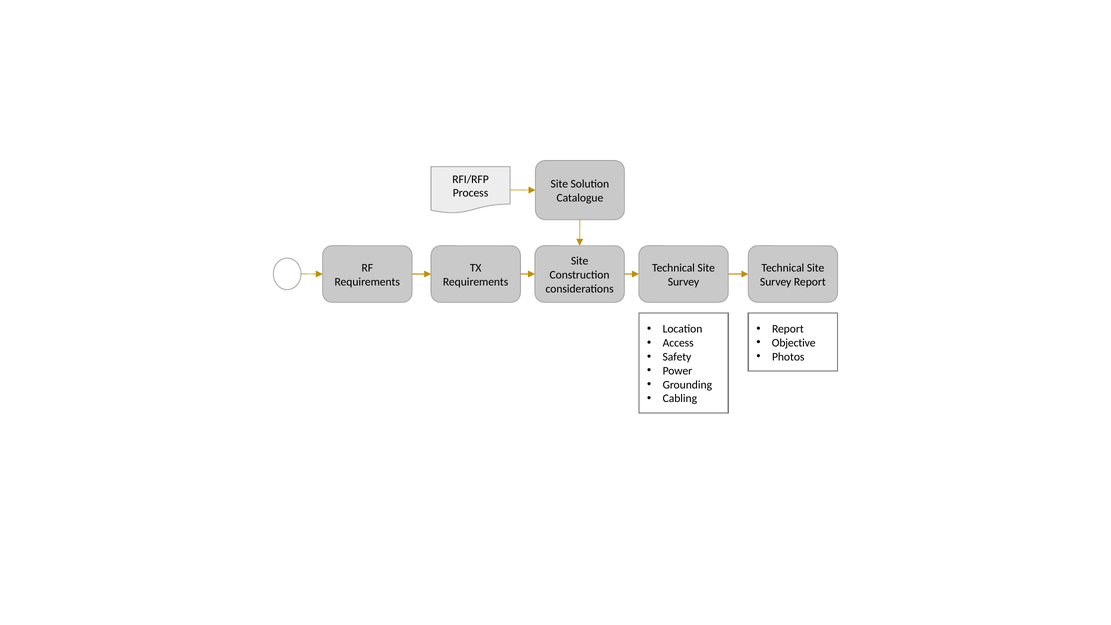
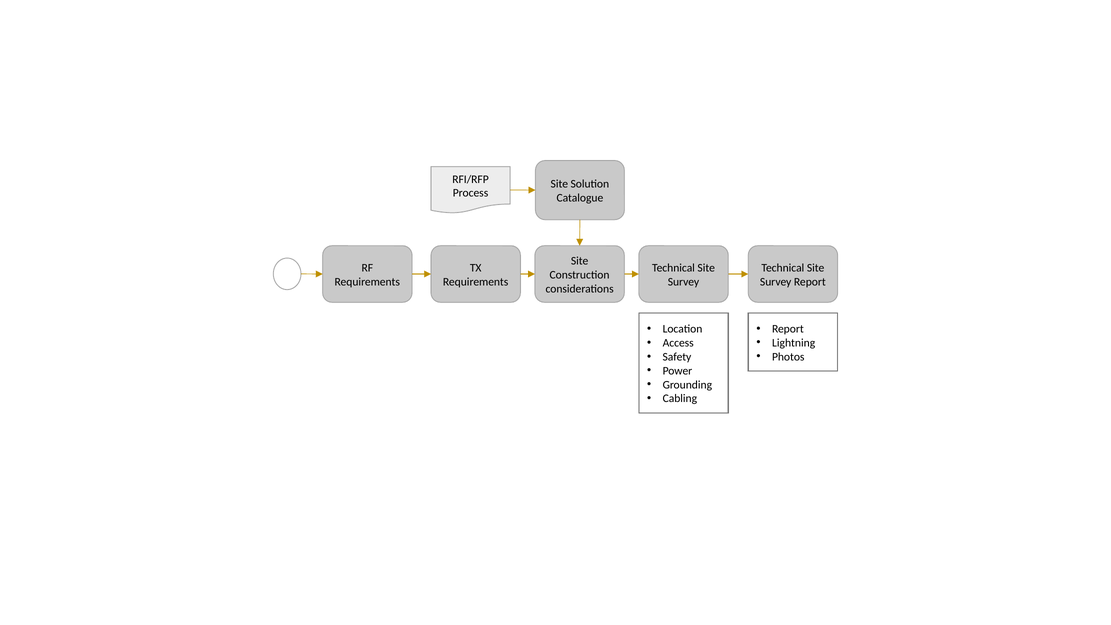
Objective: Objective -> Lightning
